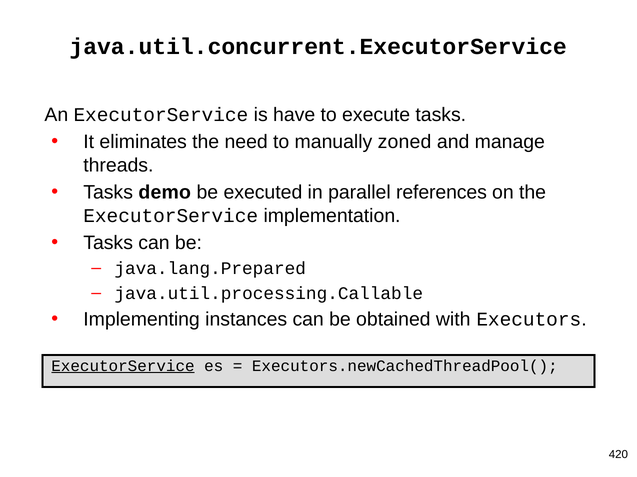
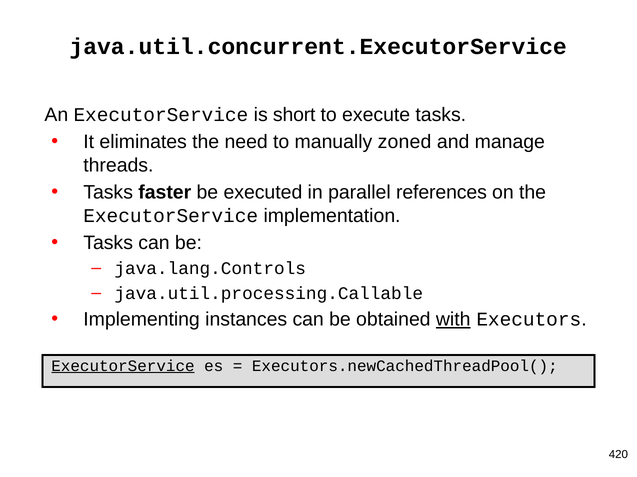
have: have -> short
demo: demo -> faster
java.lang.Prepared: java.lang.Prepared -> java.lang.Controls
with underline: none -> present
